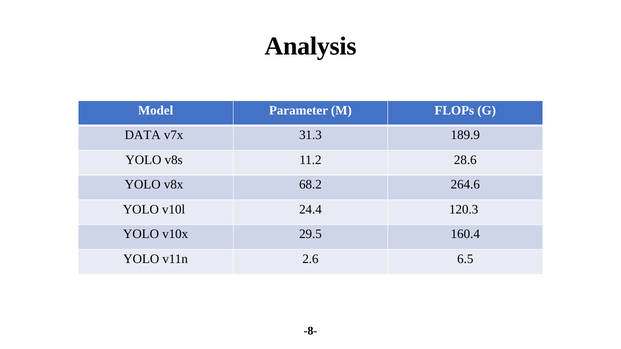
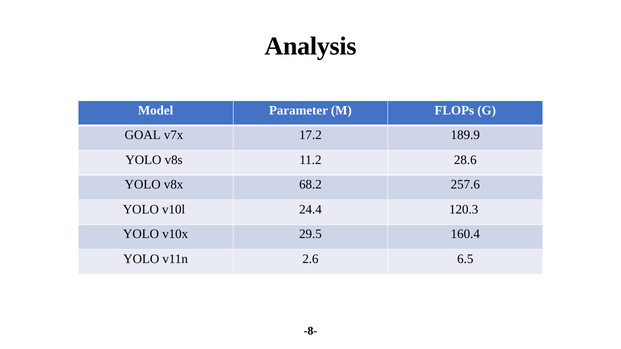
DATA: DATA -> GOAL
31.3: 31.3 -> 17.2
264.6: 264.6 -> 257.6
